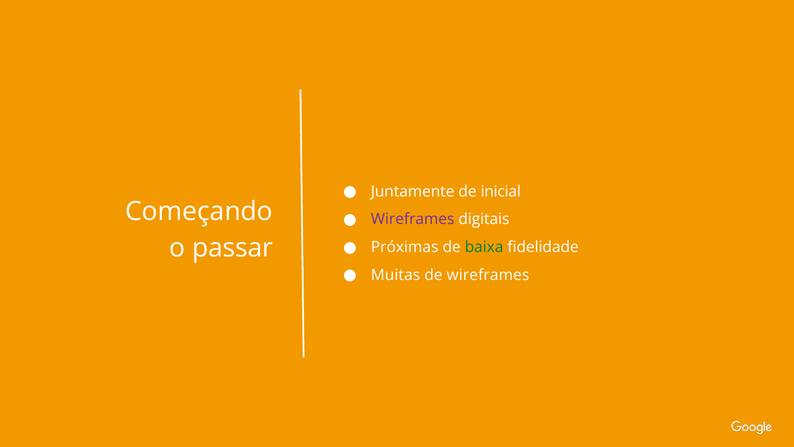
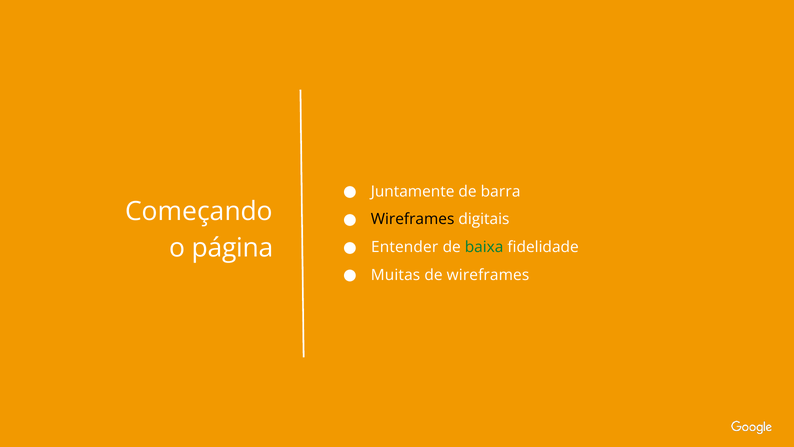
inicial: inicial -> barra
Wireframes at (413, 219) colour: purple -> black
passar: passar -> página
Próximas: Próximas -> Entender
